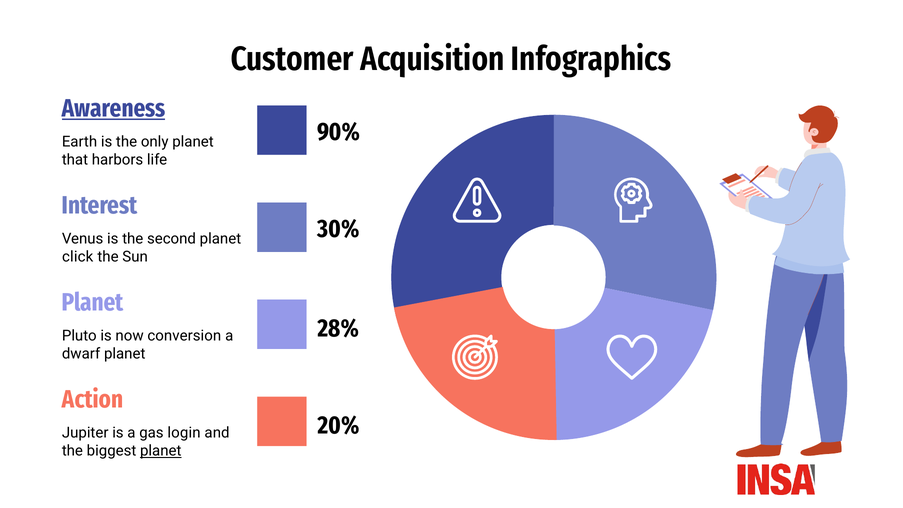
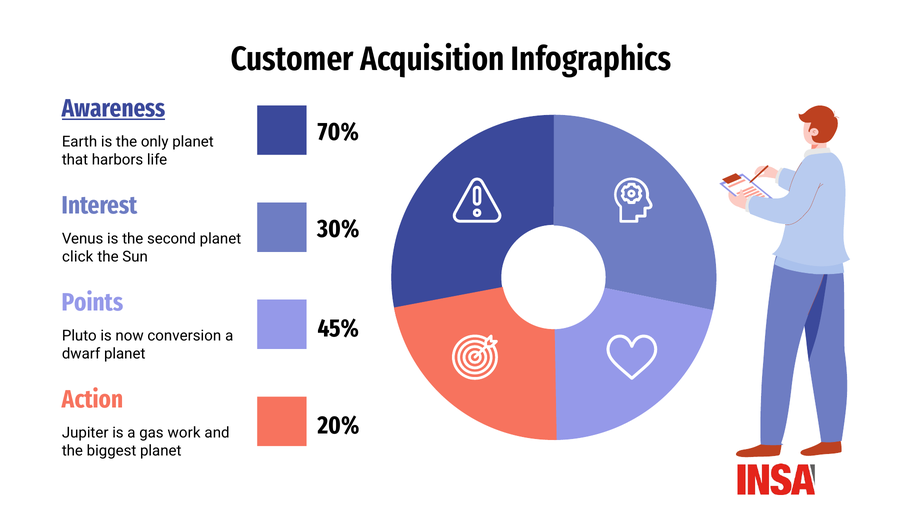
90%: 90% -> 70%
Planet at (93, 303): Planet -> Points
28%: 28% -> 45%
login: login -> work
planet at (161, 451) underline: present -> none
